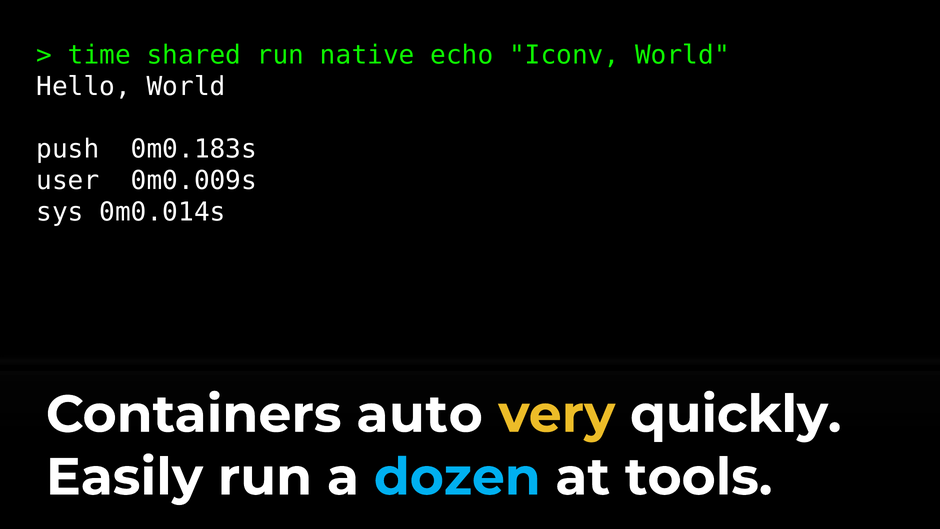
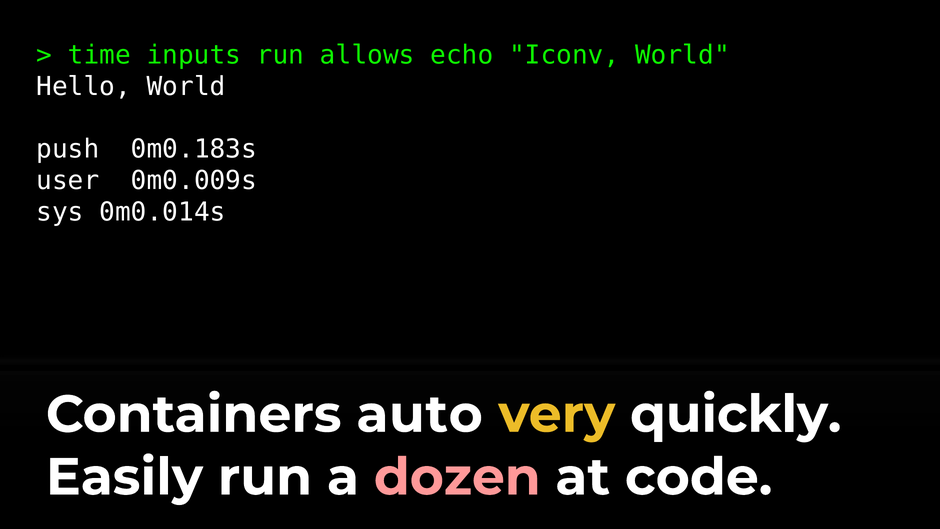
shared: shared -> inputs
native: native -> allows
dozen colour: light blue -> pink
tools: tools -> code
